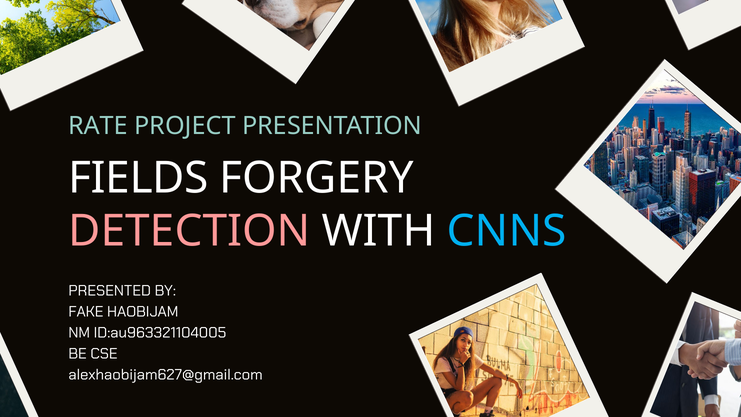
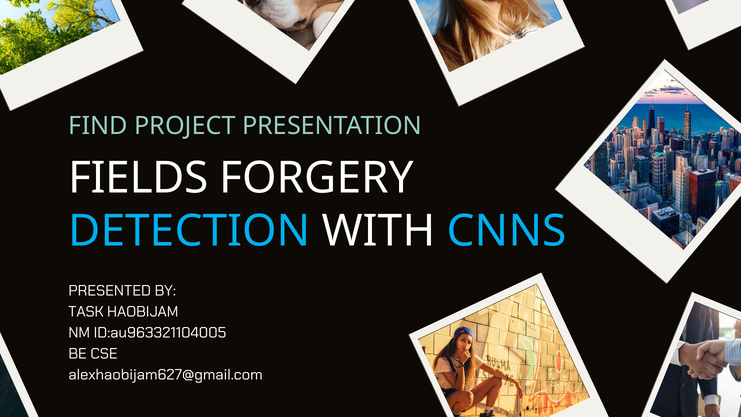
RATE: RATE -> FIND
DETECTION colour: pink -> light blue
FAKE: FAKE -> TASK
